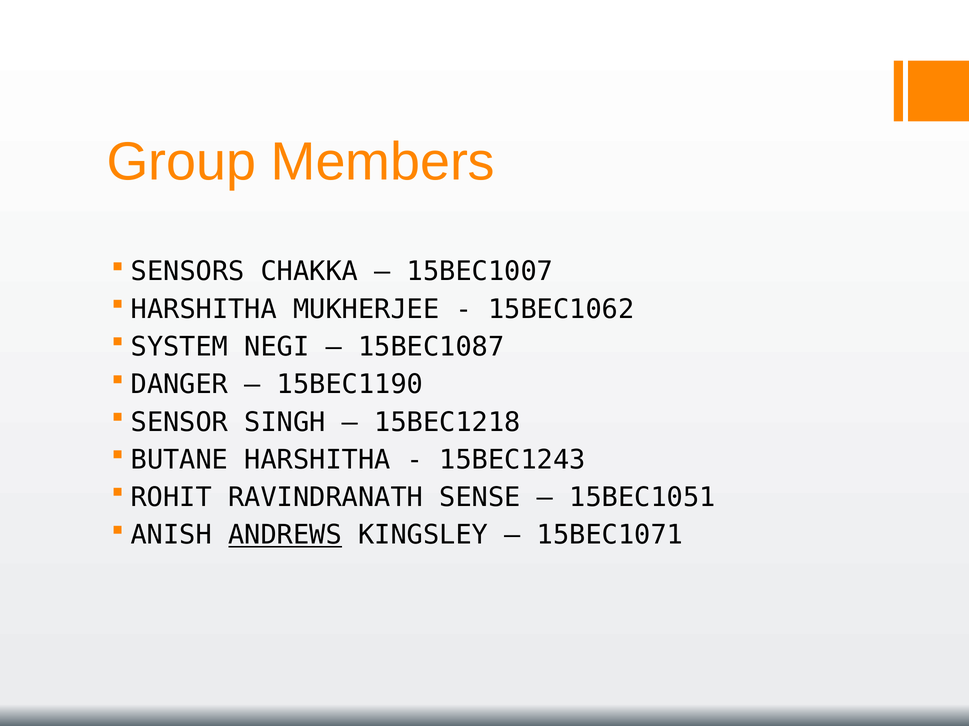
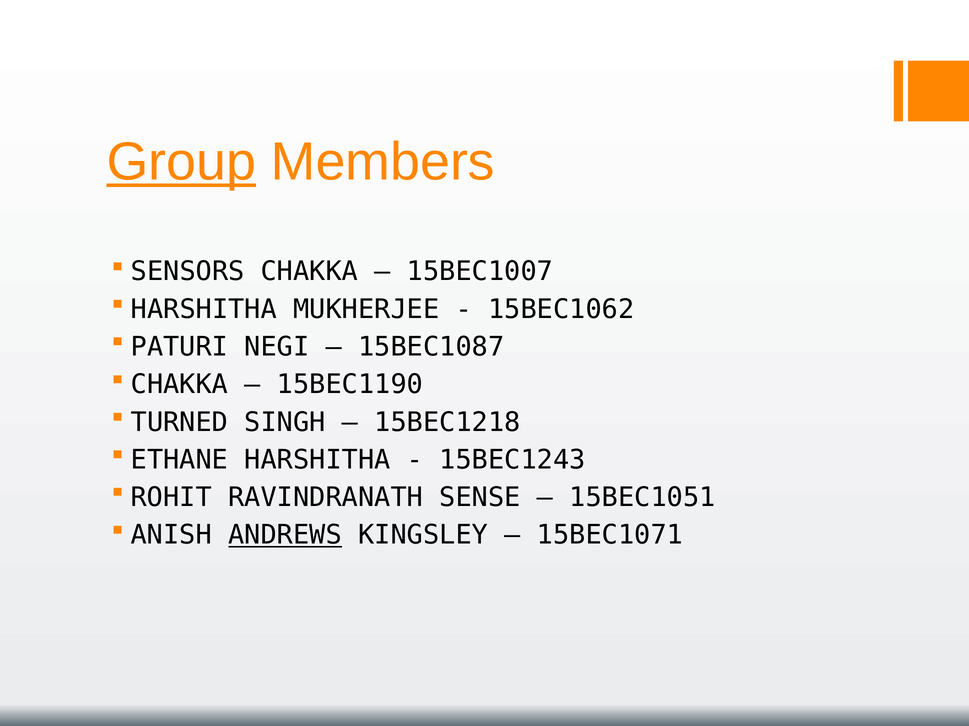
Group underline: none -> present
SYSTEM: SYSTEM -> PATURI
DANGER at (179, 385): DANGER -> CHAKKA
SENSOR: SENSOR -> TURNED
BUTANE: BUTANE -> ETHANE
